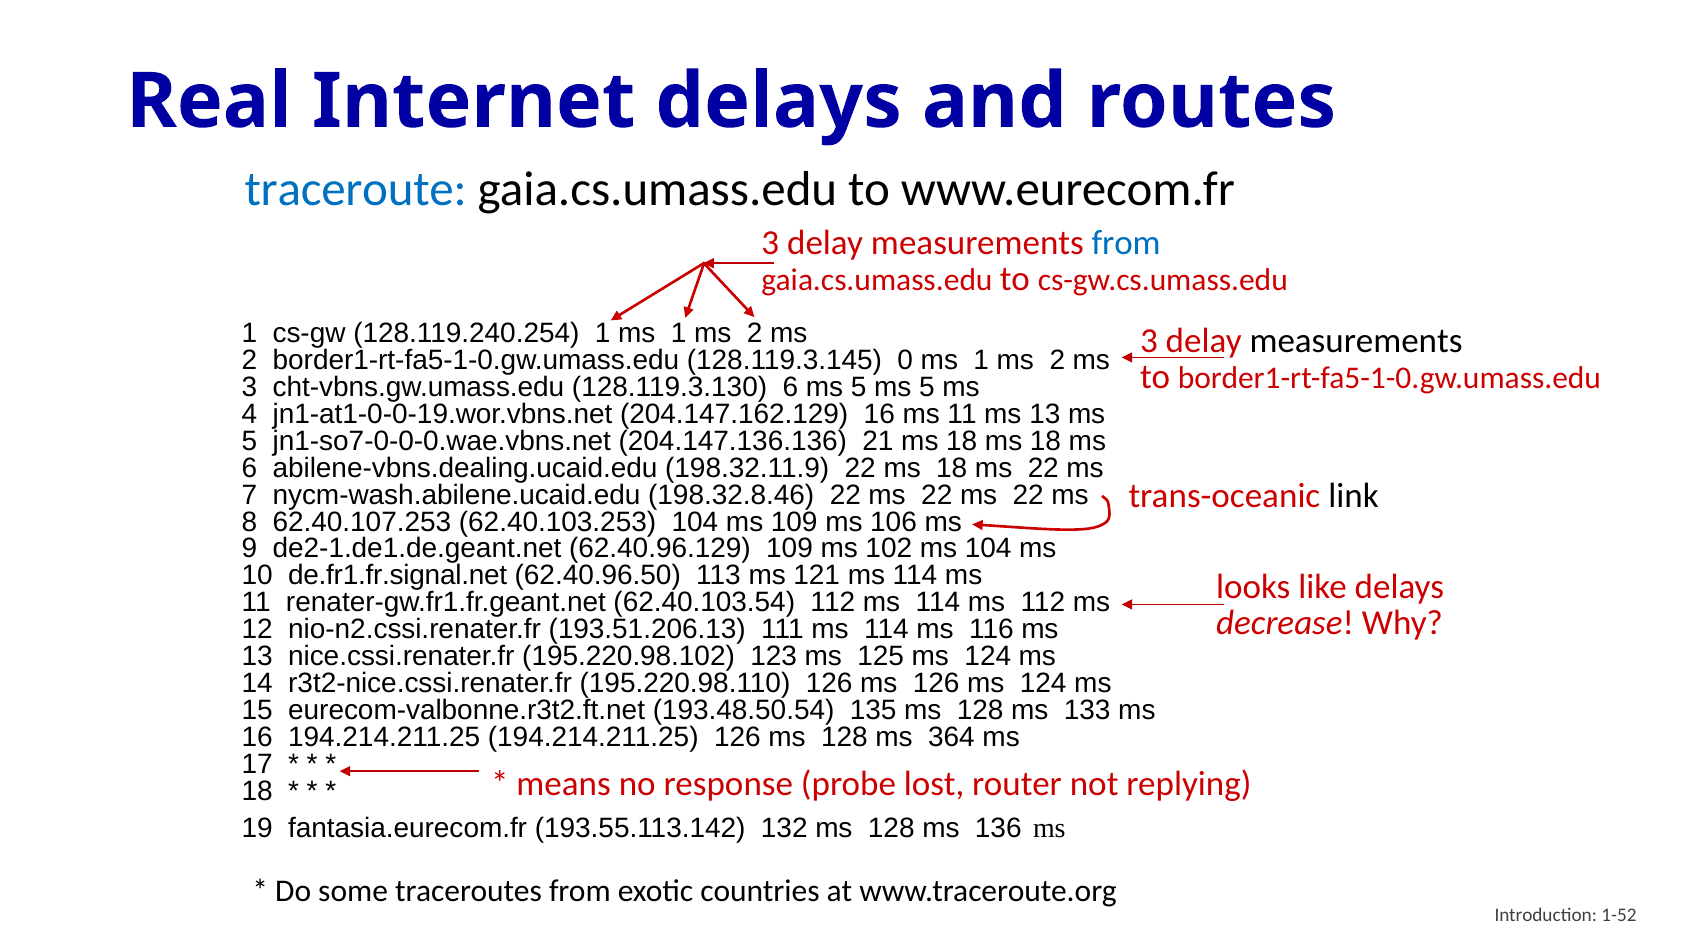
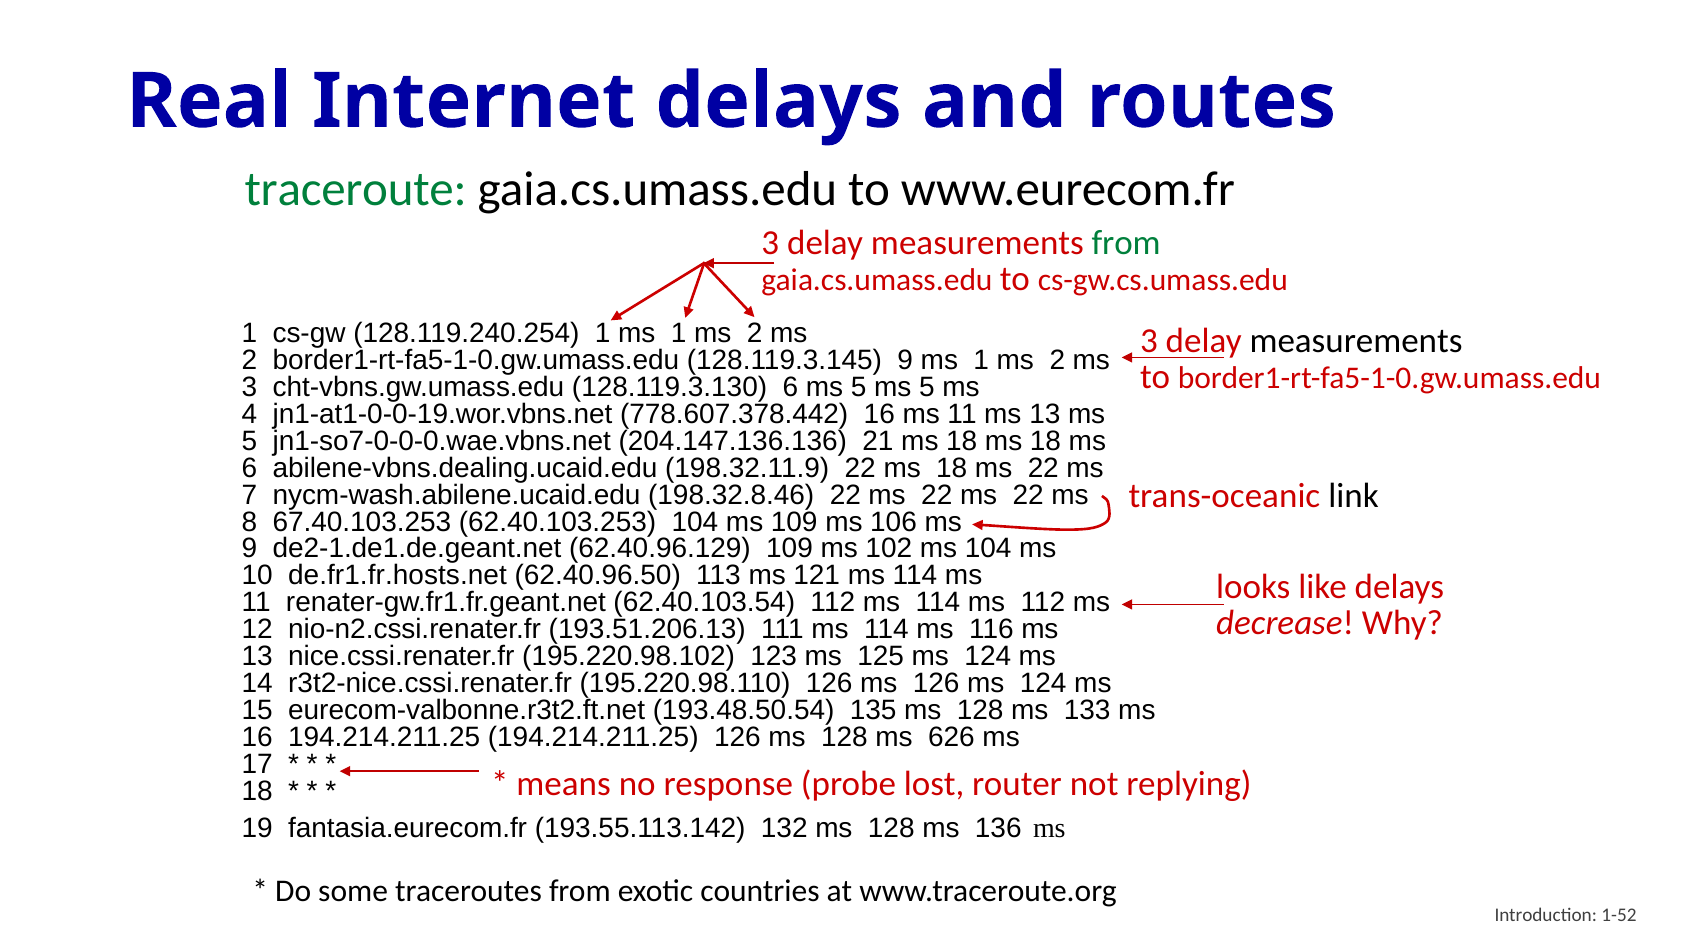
traceroute colour: blue -> green
from at (1126, 243) colour: blue -> green
128.119.3.145 0: 0 -> 9
204.147.162.129: 204.147.162.129 -> 778.607.378.442
62.40.107.253: 62.40.107.253 -> 67.40.103.253
de.fr1.fr.signal.net: de.fr1.fr.signal.net -> de.fr1.fr.hosts.net
364: 364 -> 626
